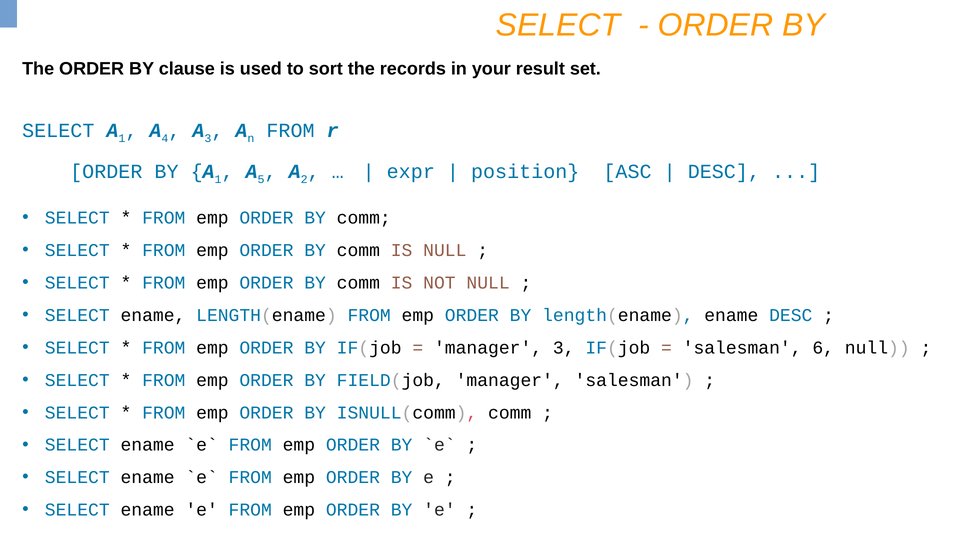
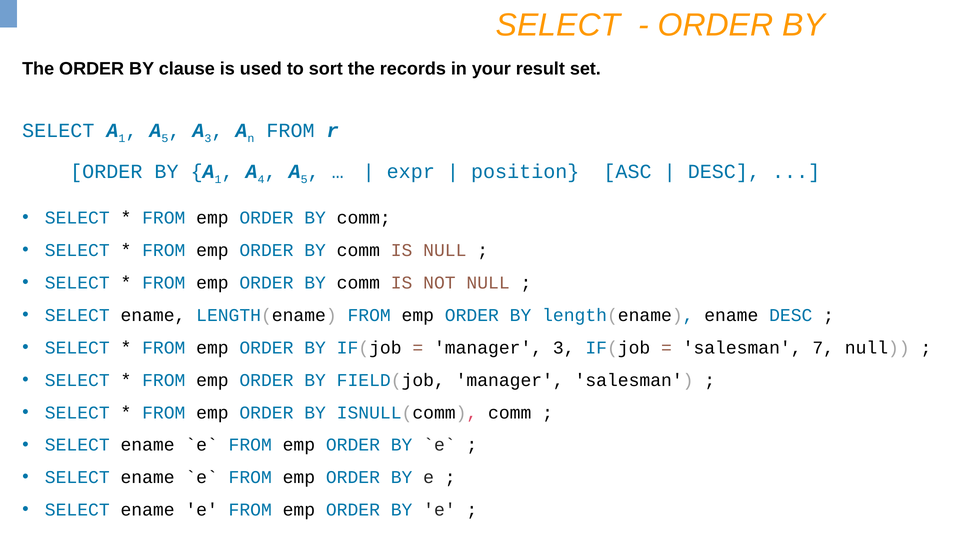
4 at (165, 138): 4 -> 5
5: 5 -> 4
2 at (304, 179): 2 -> 5
6: 6 -> 7
